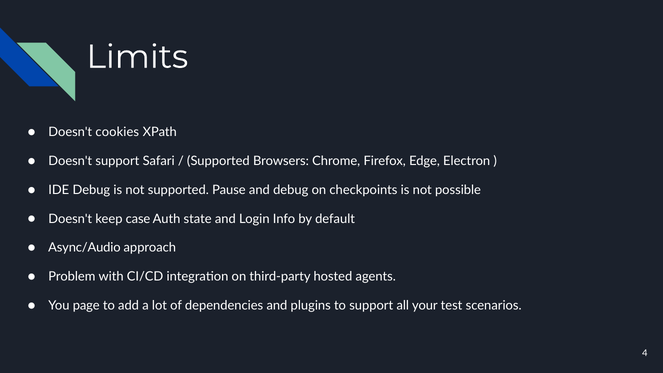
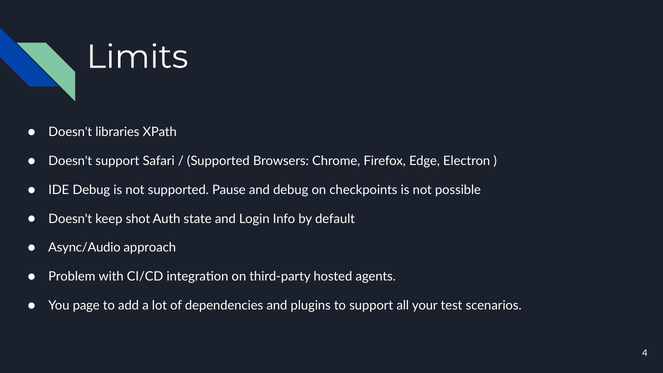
cookies: cookies -> libraries
case: case -> shot
